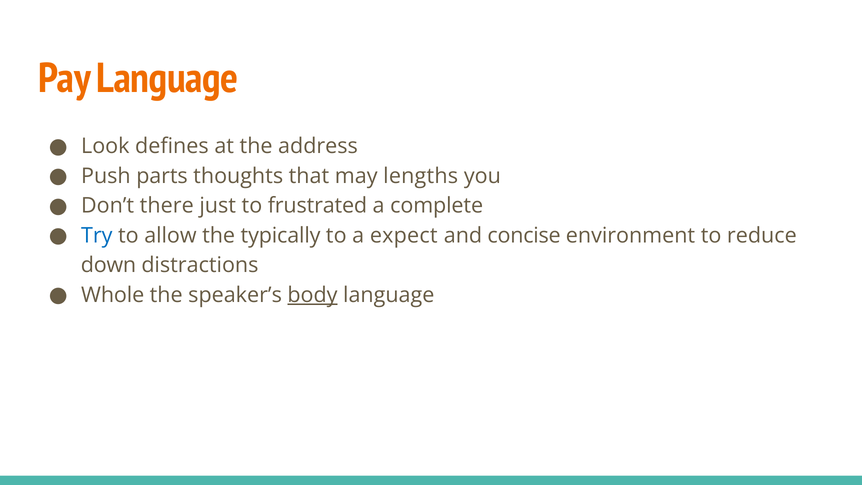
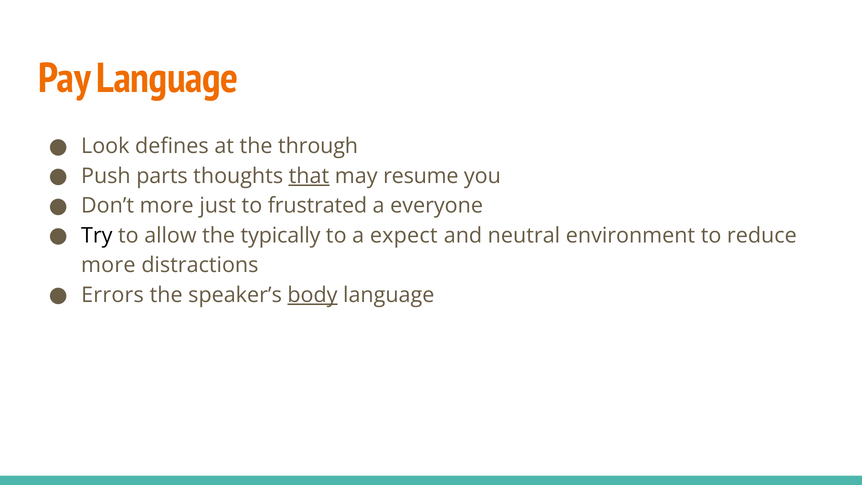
address: address -> through
that underline: none -> present
lengths: lengths -> resume
Don’t there: there -> more
complete: complete -> everyone
Try colour: blue -> black
concise: concise -> neutral
down at (109, 265): down -> more
Whole: Whole -> Errors
